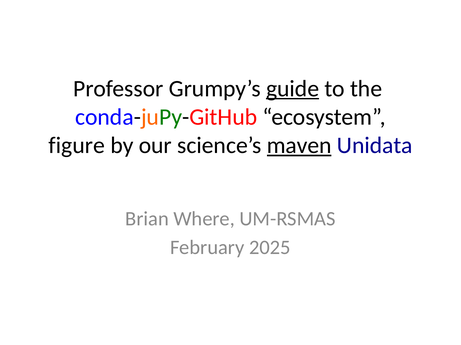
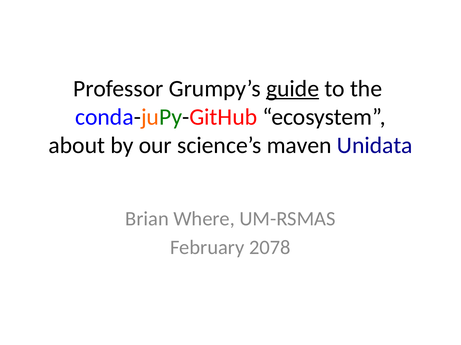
figure: figure -> about
maven underline: present -> none
2025: 2025 -> 2078
